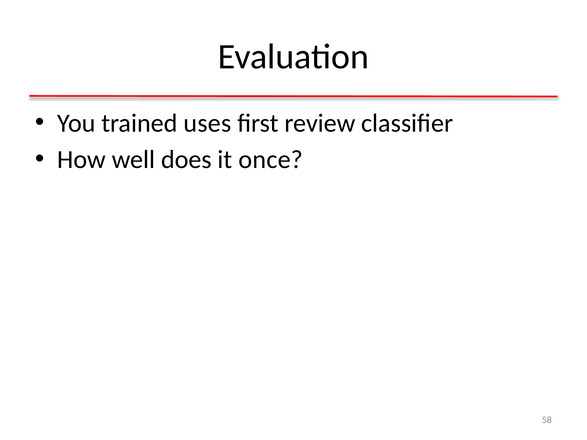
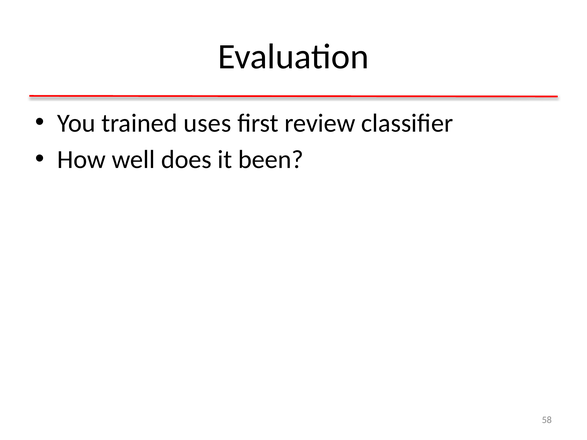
once: once -> been
